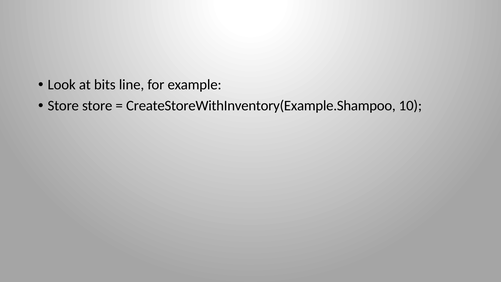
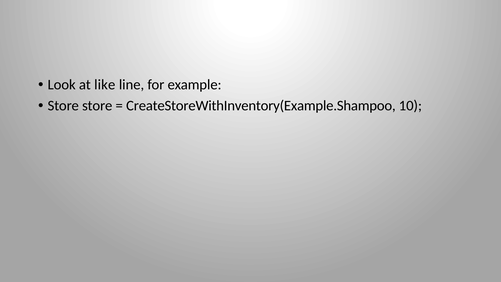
bits: bits -> like
